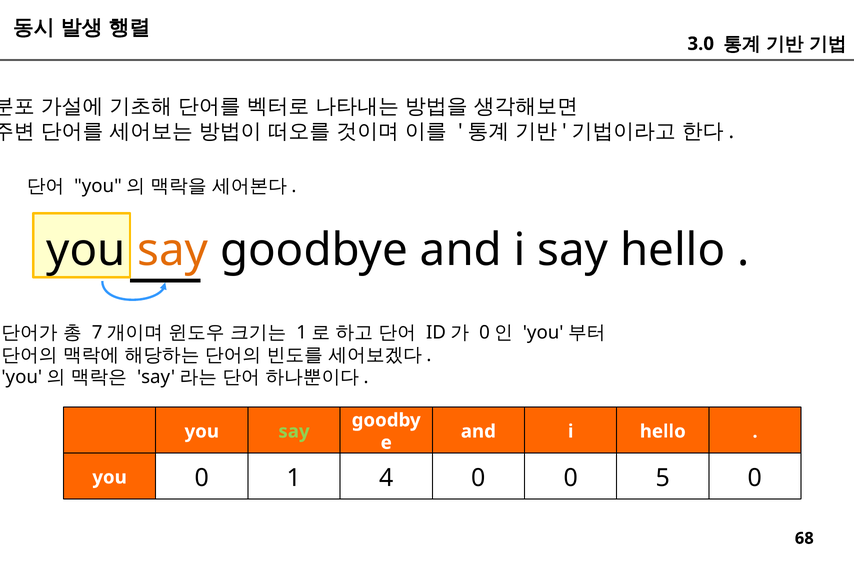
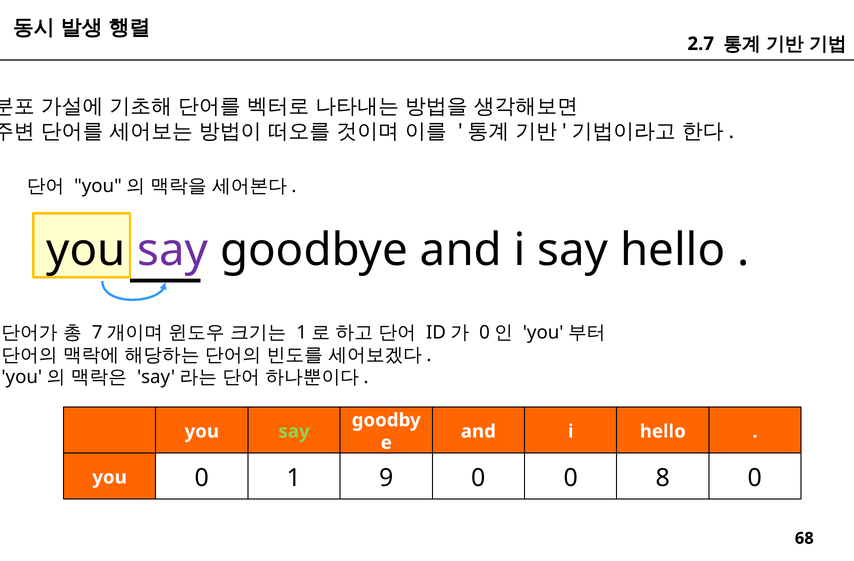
3.0: 3.0 -> 2.7
say at (173, 250) colour: orange -> purple
4: 4 -> 9
5: 5 -> 8
